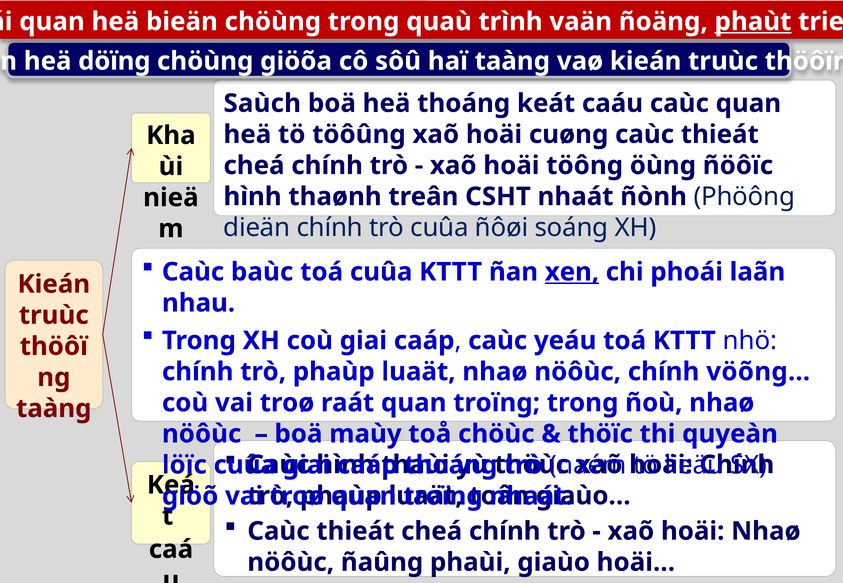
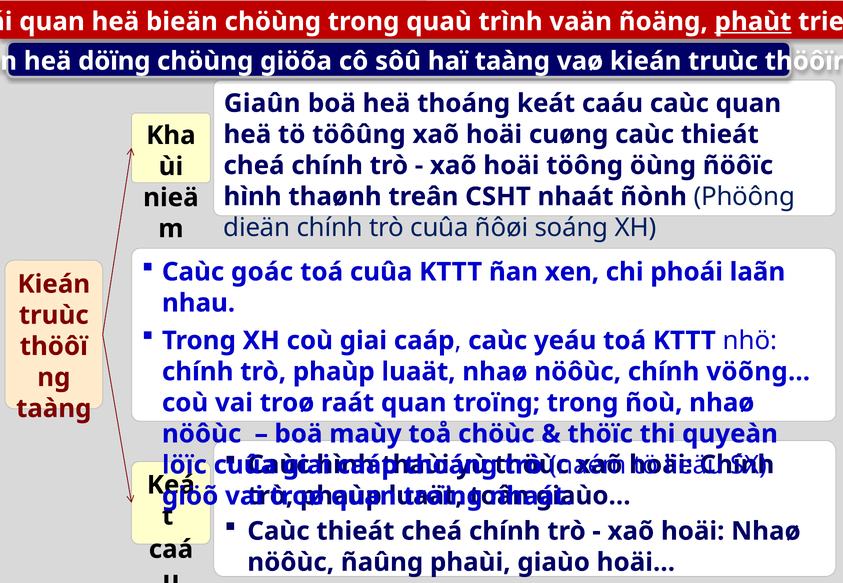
Saùch: Saùch -> Giaûn
baùc: baùc -> goác
xen underline: present -> none
